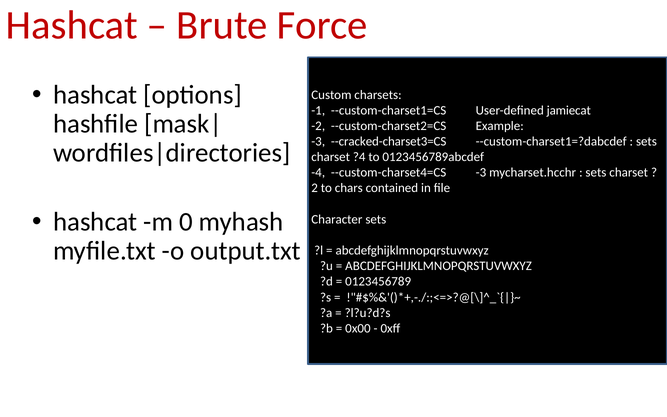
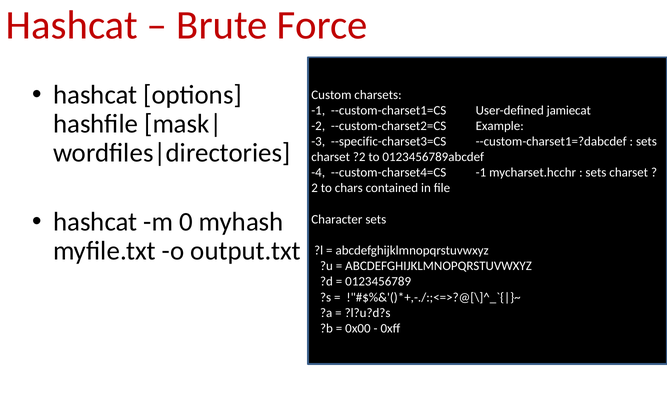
--cracked-charset3=CS: --cracked-charset3=CS -> --specific-charset3=CS
?4: ?4 -> ?2
--custom-charset4=CS -3: -3 -> -1
